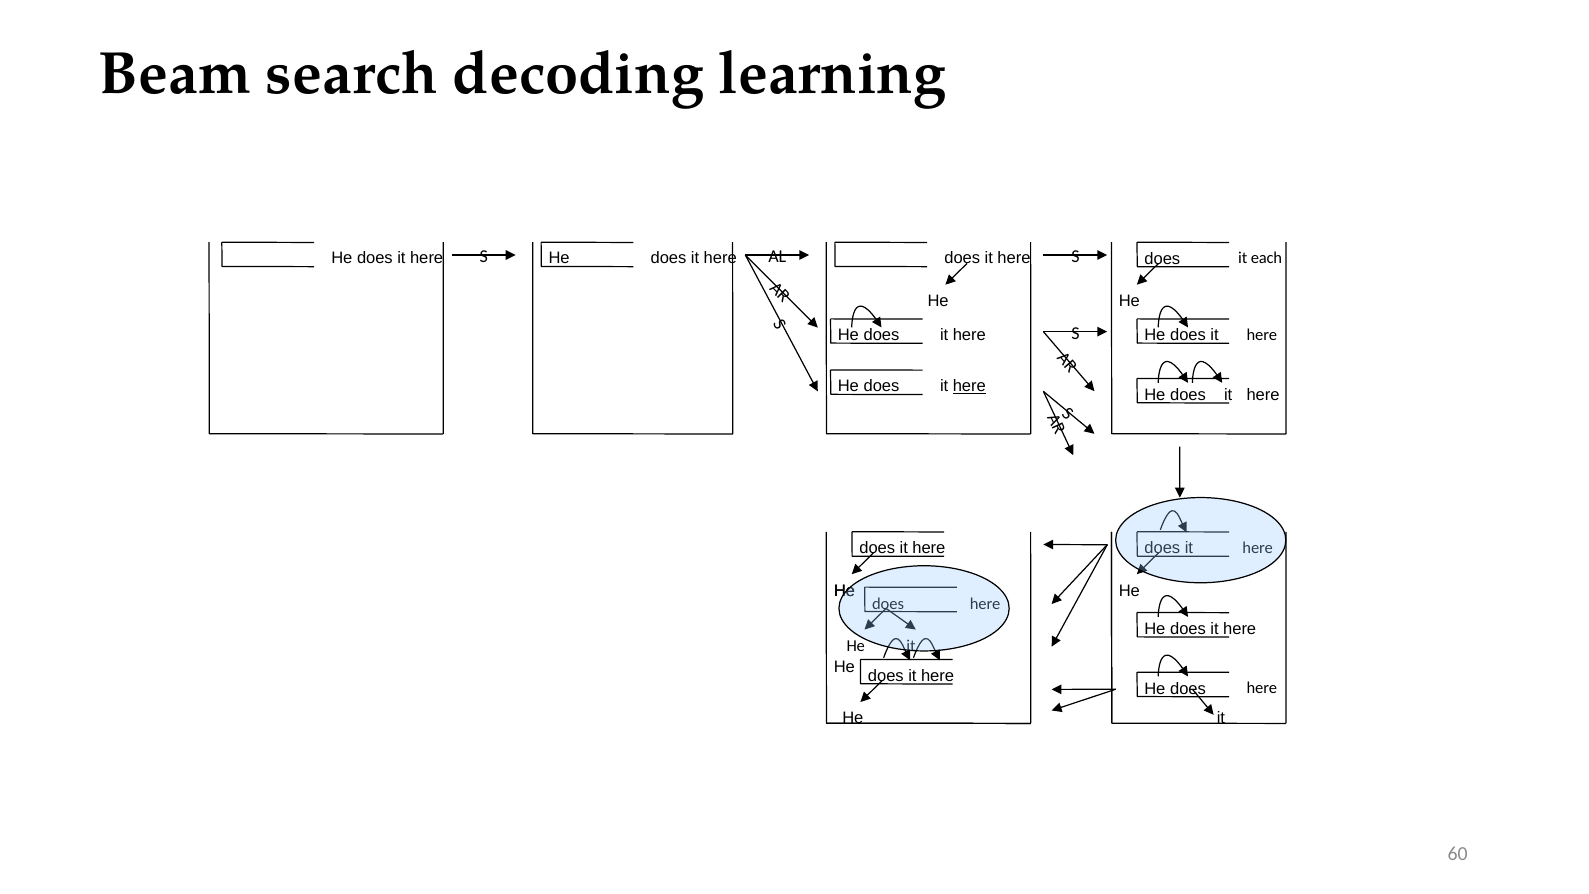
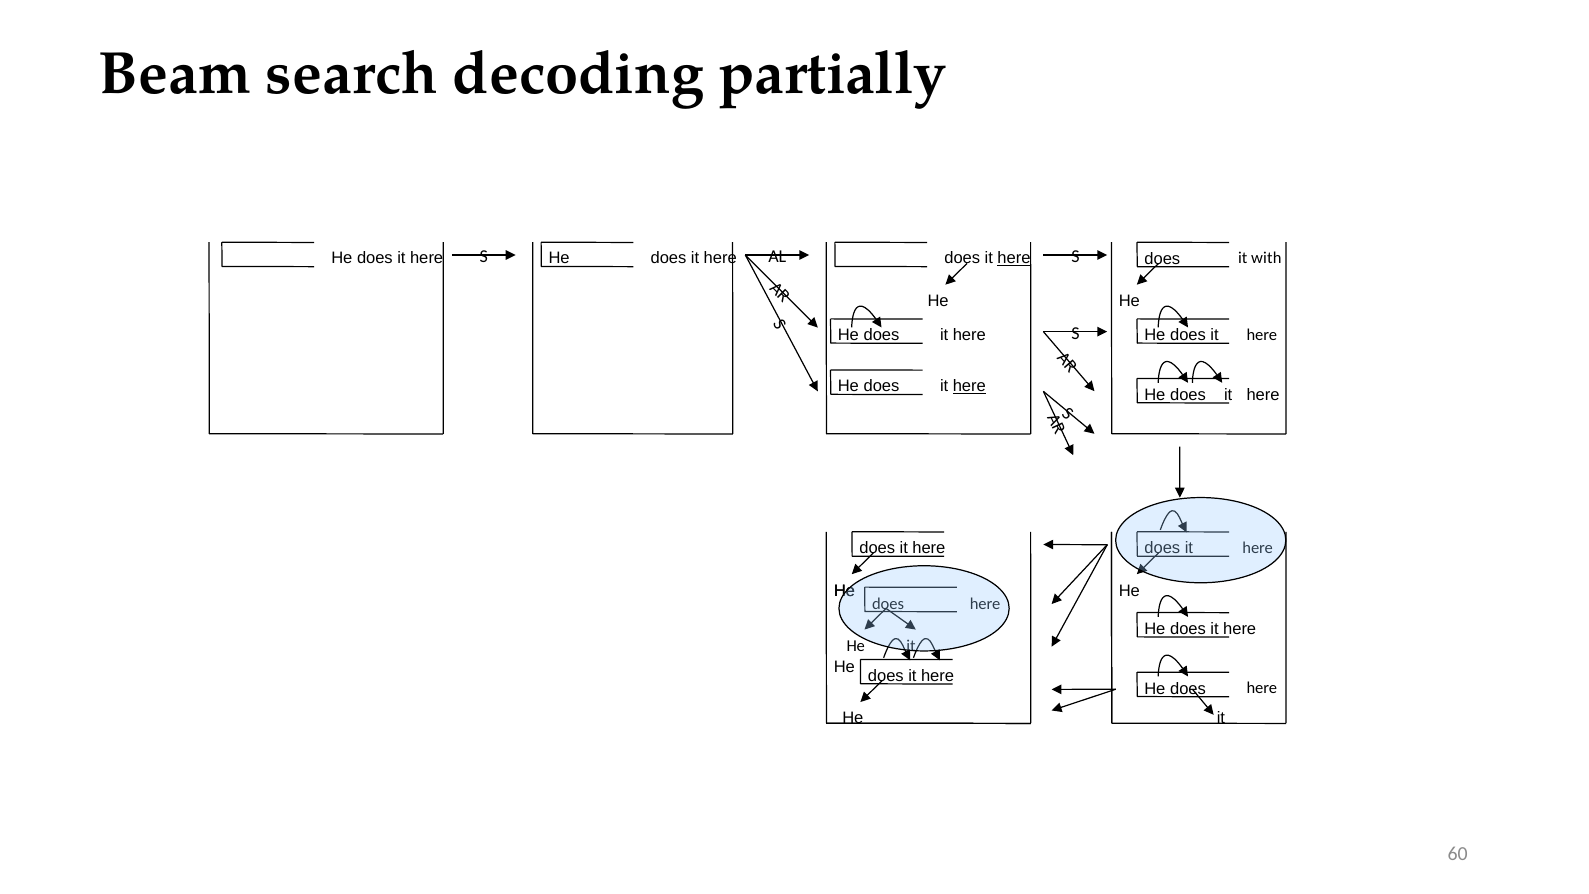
learning: learning -> partially
here at (1014, 258) underline: none -> present
each: each -> with
